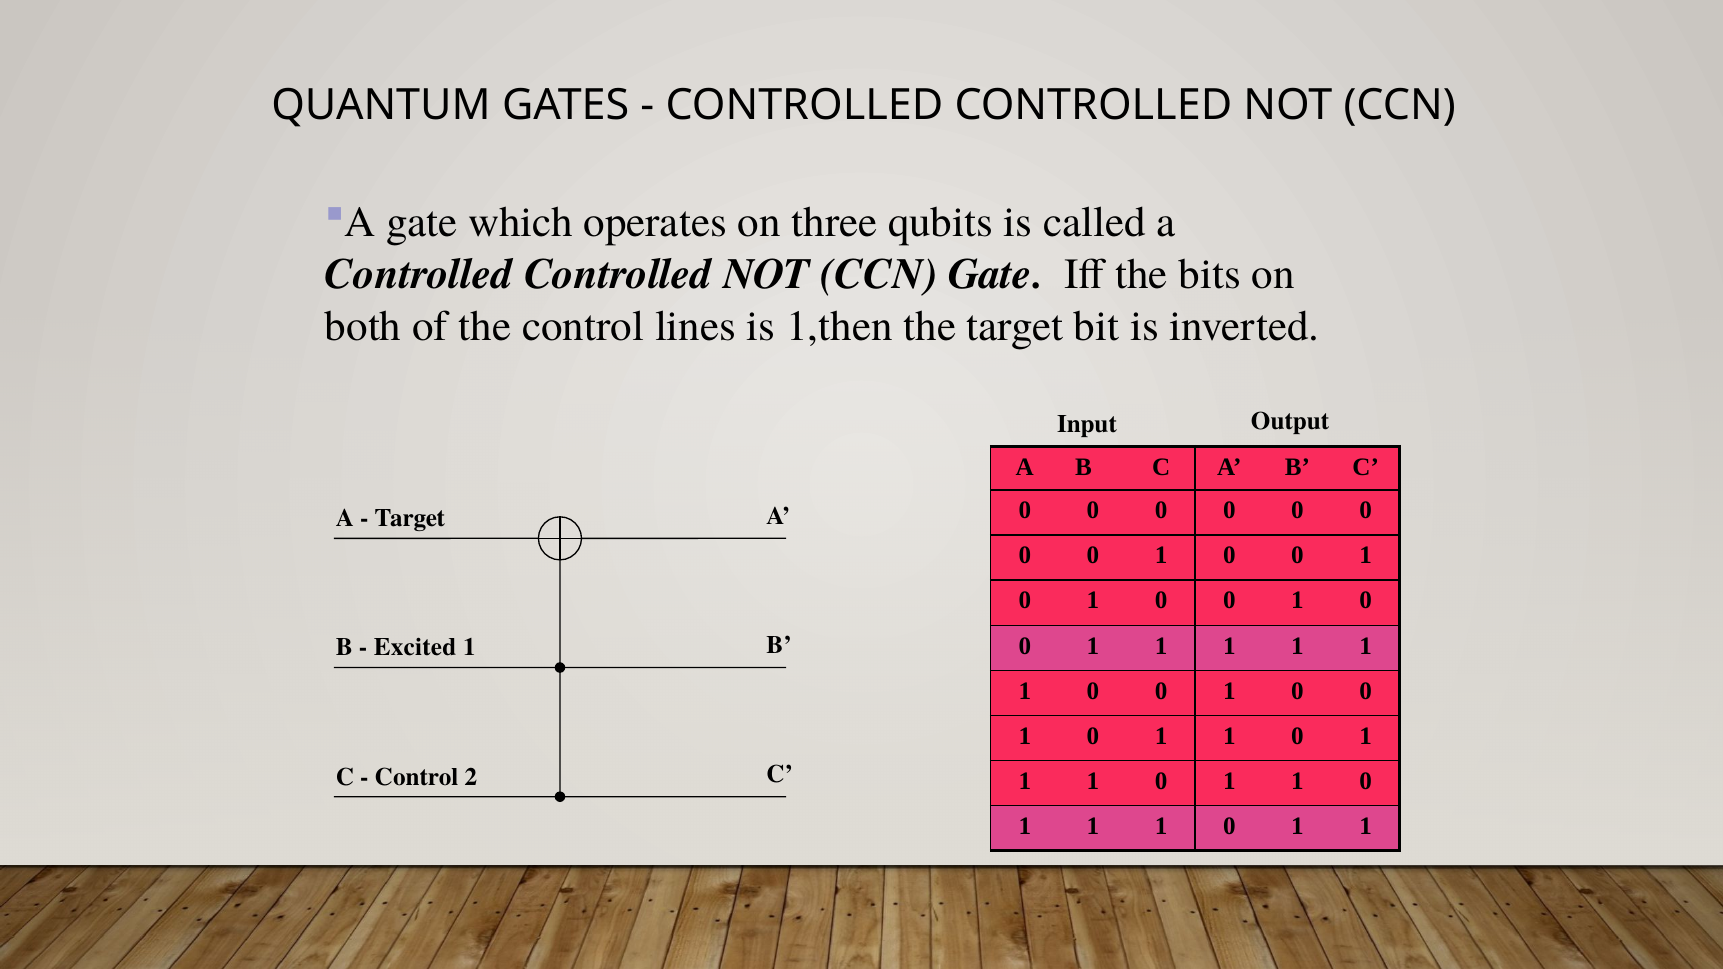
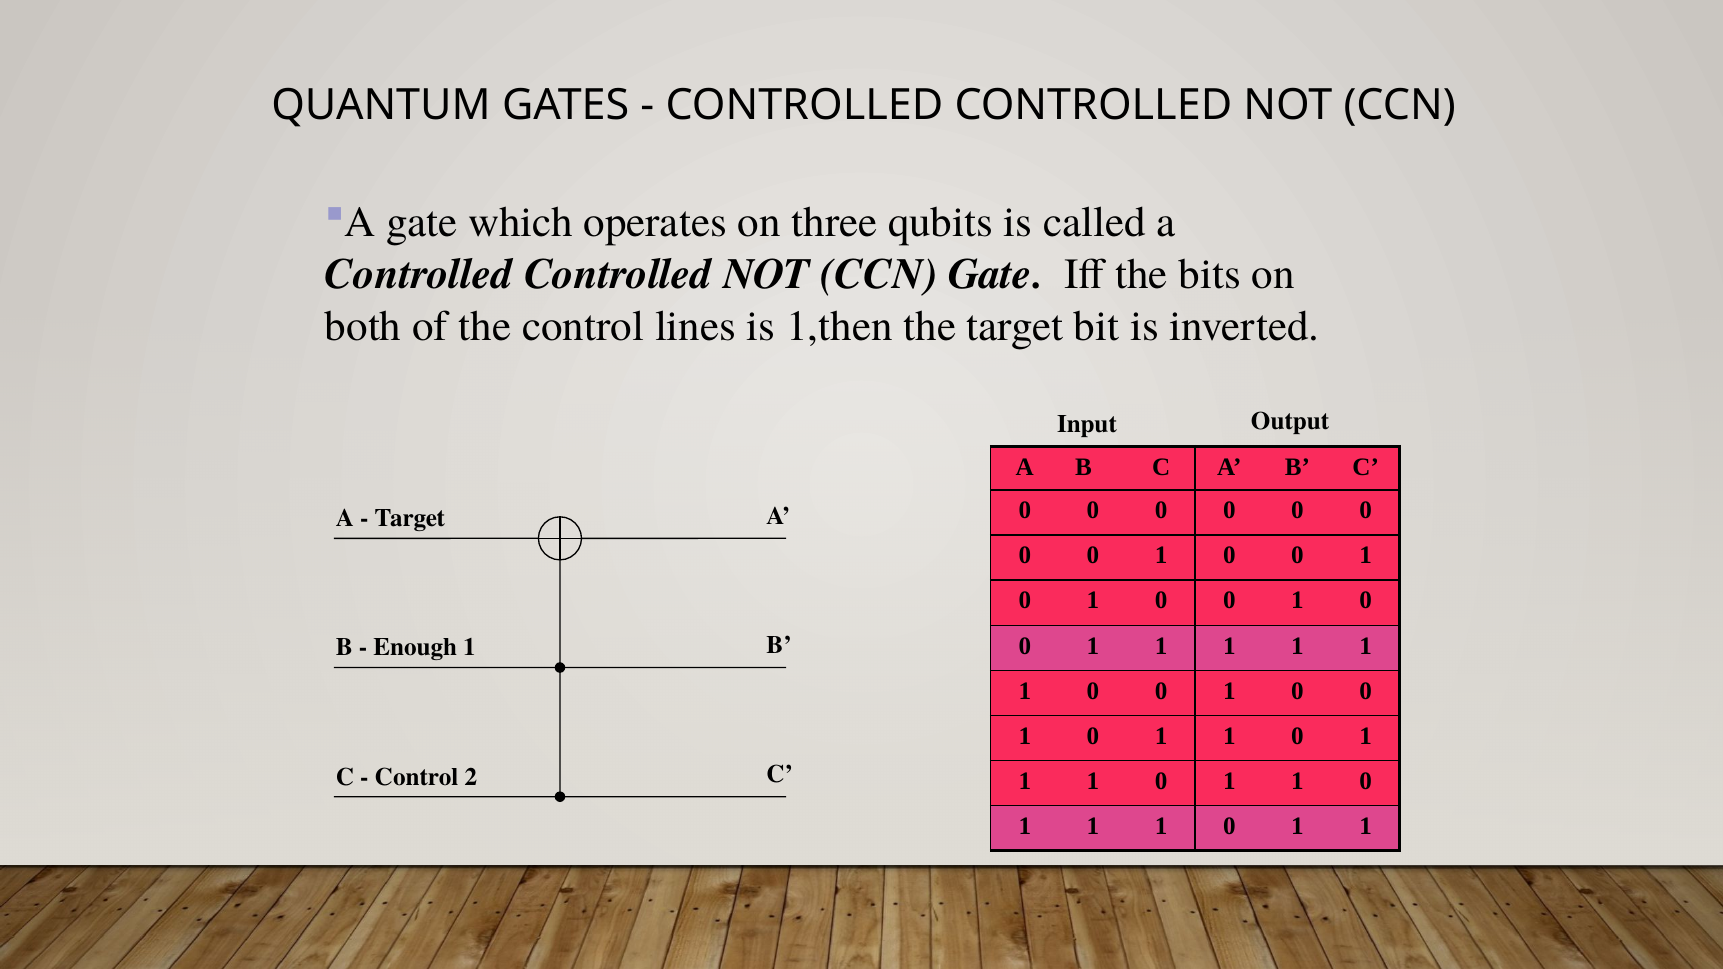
Excited: Excited -> Enough
